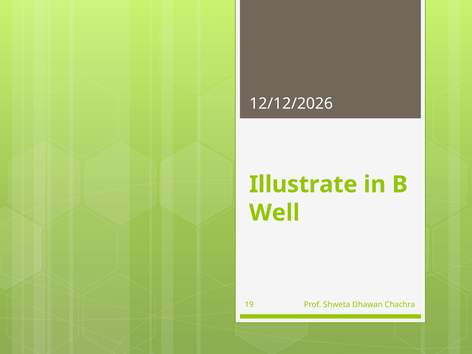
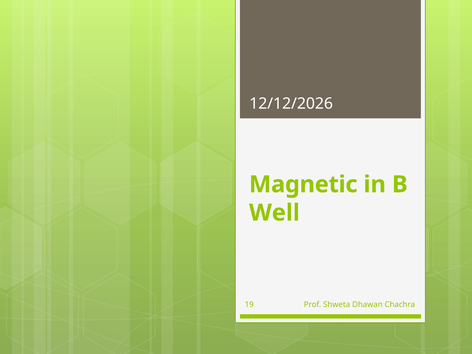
Illustrate: Illustrate -> Magnetic
